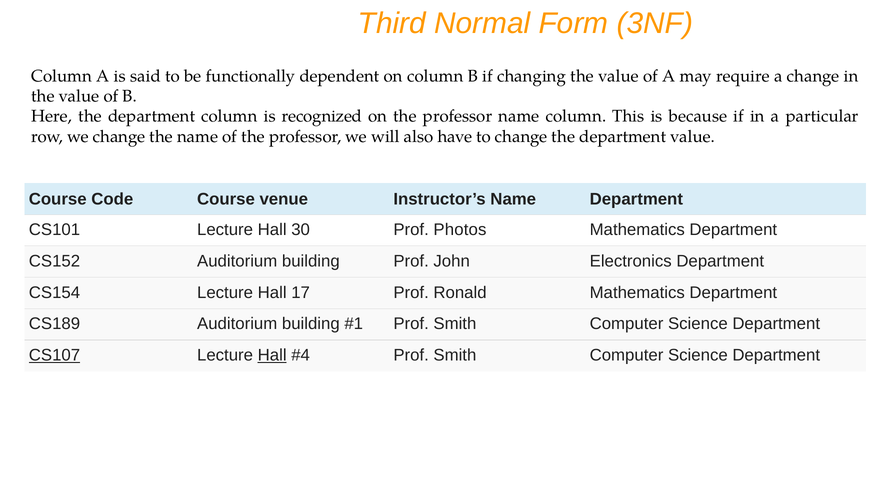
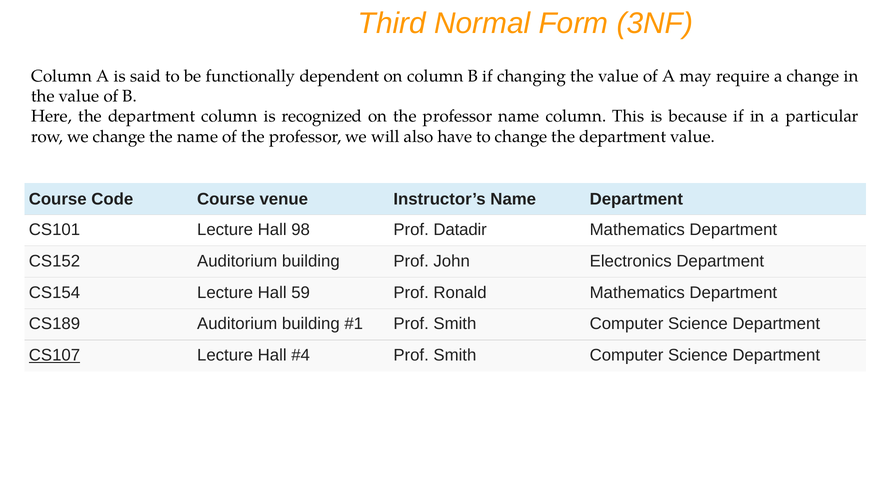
30: 30 -> 98
Photos: Photos -> Datadir
17: 17 -> 59
Hall at (272, 355) underline: present -> none
